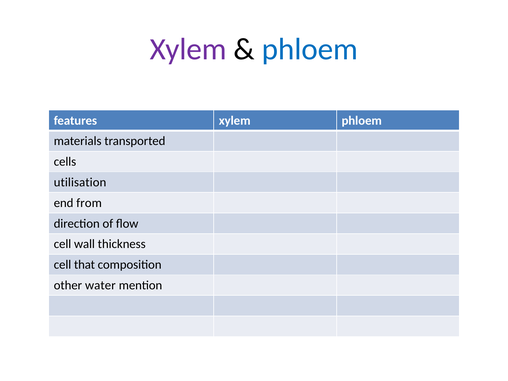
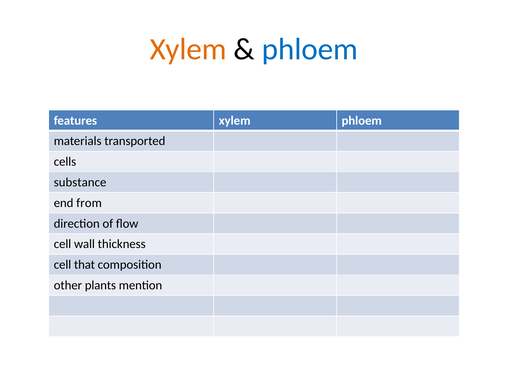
Xylem at (188, 49) colour: purple -> orange
utilisation: utilisation -> substance
water: water -> plants
